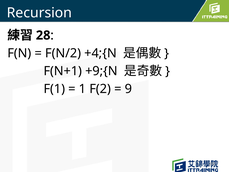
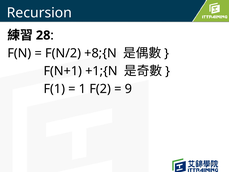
+4;{N: +4;{N -> +8;{N
+9;{N: +9;{N -> +1;{N
